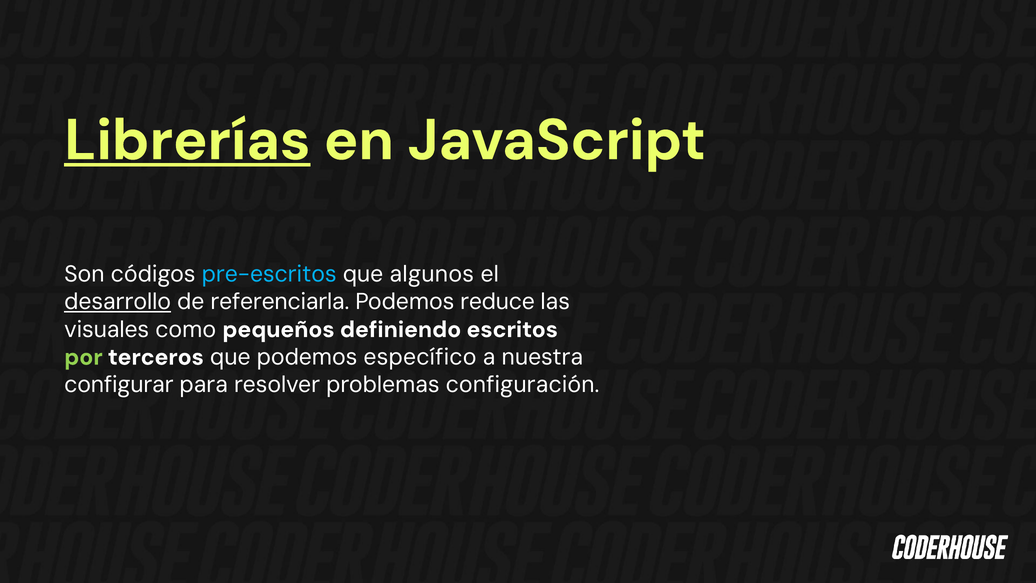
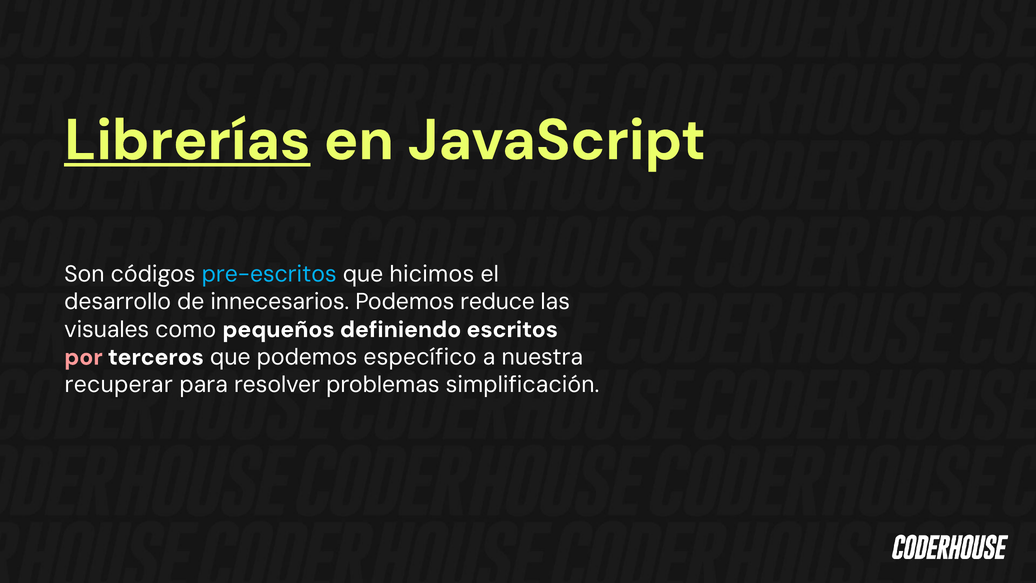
algunos: algunos -> hicimos
desarrollo underline: present -> none
referenciarla: referenciarla -> innecesarios
por colour: light green -> pink
configurar: configurar -> recuperar
configuración: configuración -> simplificación
